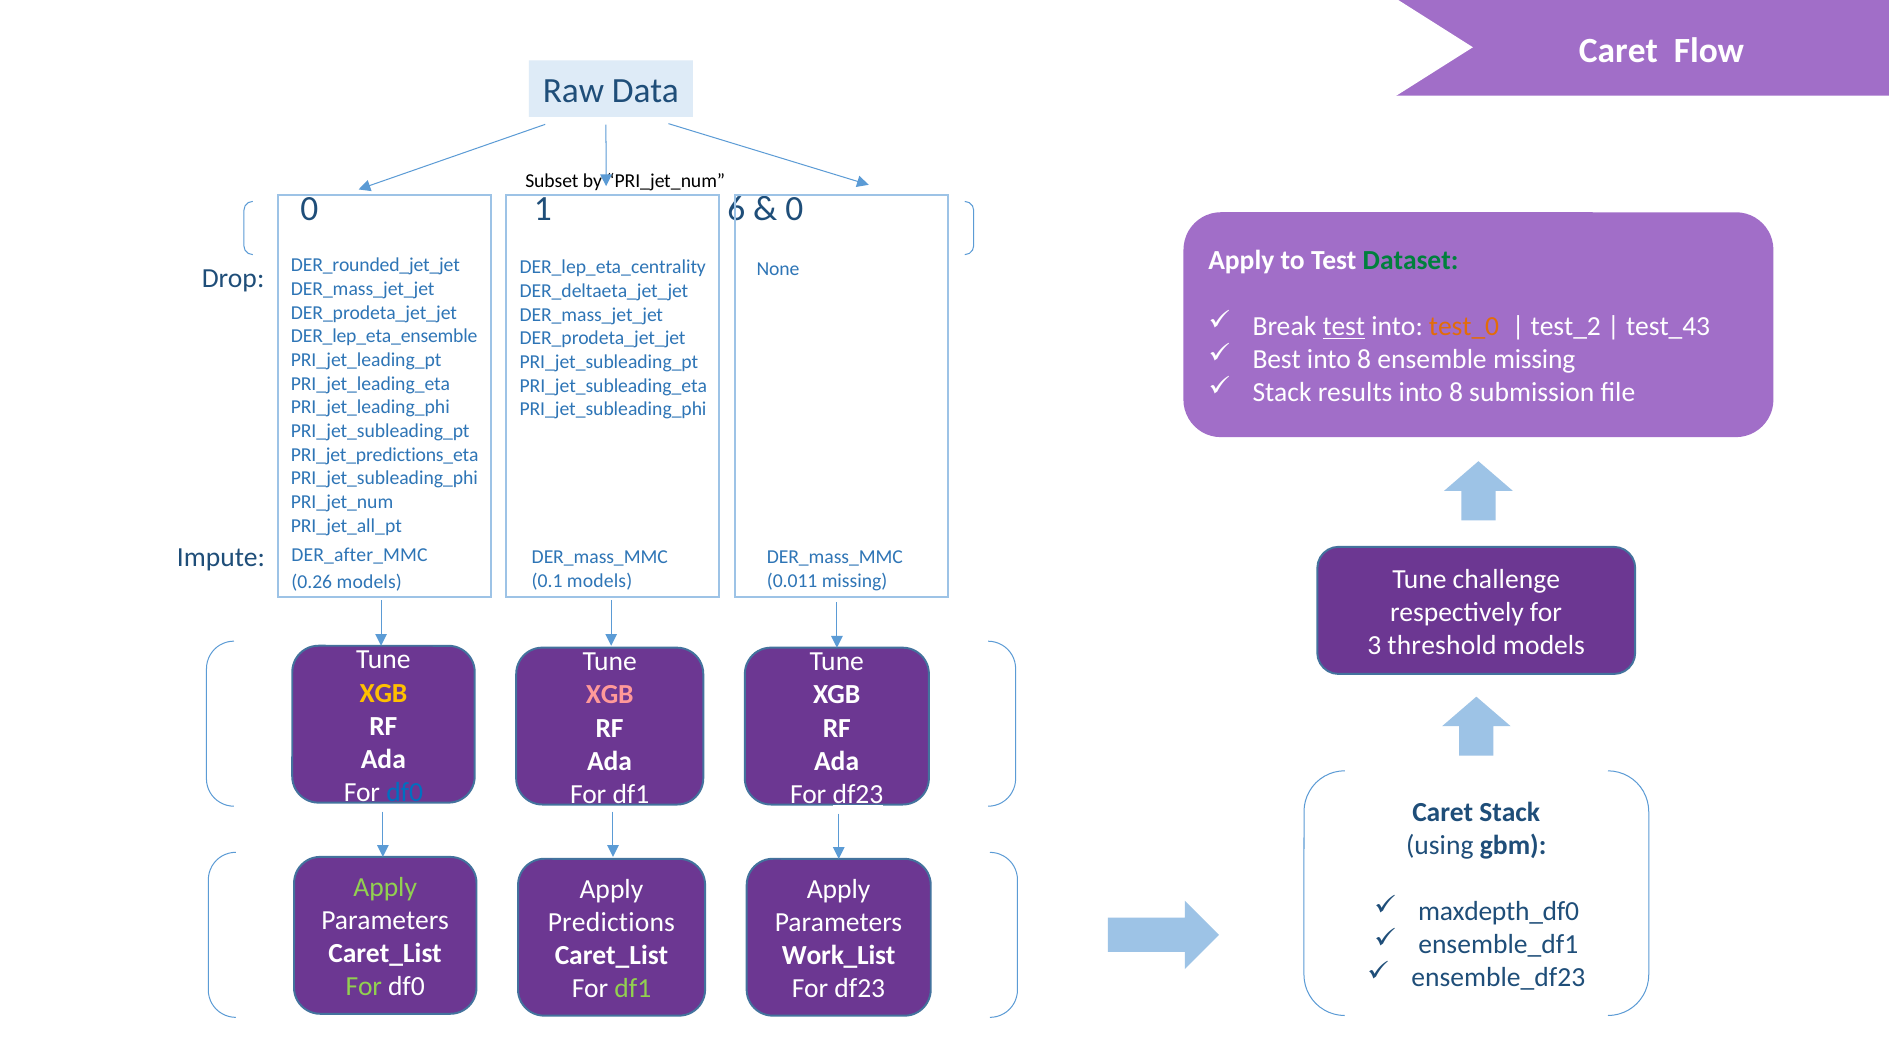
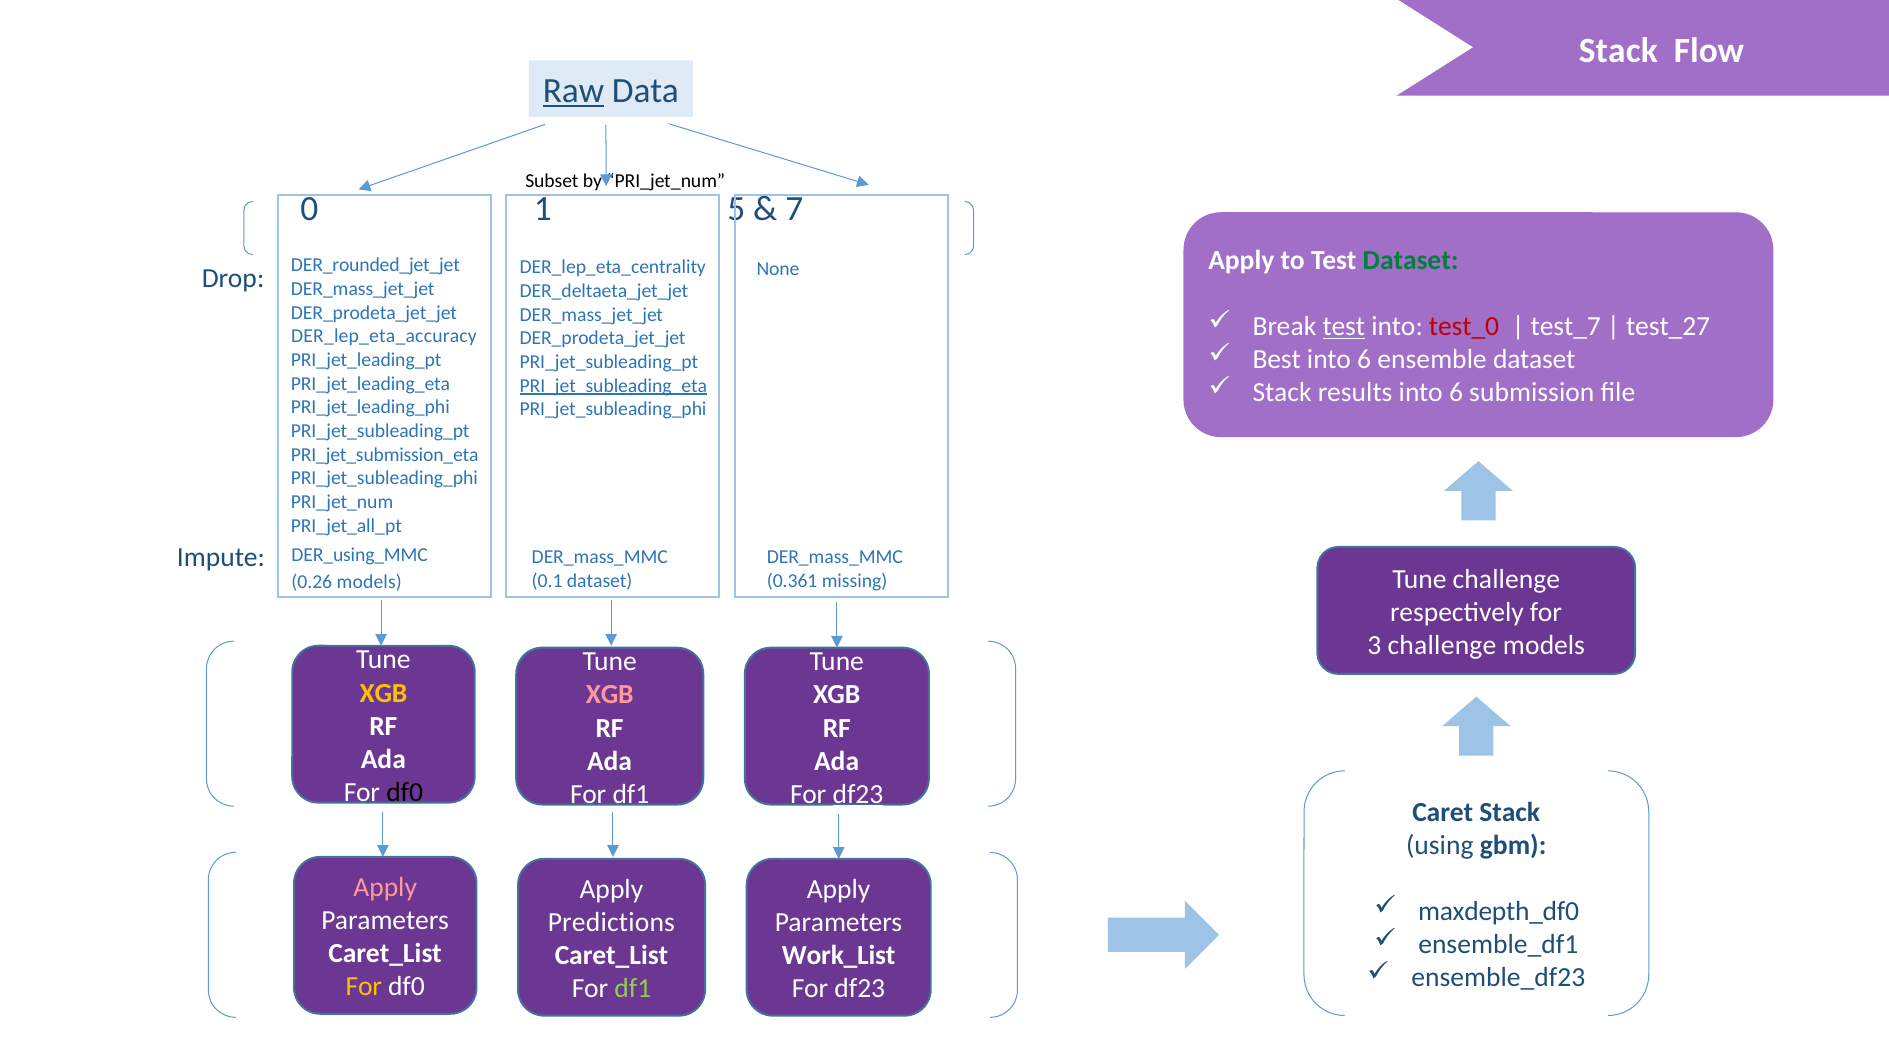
Caret at (1618, 51): Caret -> Stack
Raw underline: none -> present
6: 6 -> 5
0 at (794, 209): 0 -> 7
test_0 colour: orange -> red
test_2: test_2 -> test_7
test_43: test_43 -> test_27
DER_lep_eta_ensemble: DER_lep_eta_ensemble -> DER_lep_eta_accuracy
8 at (1364, 360): 8 -> 6
ensemble missing: missing -> dataset
PRI_jet_subleading_eta underline: none -> present
results into 8: 8 -> 6
PRI_jet_predictions_eta: PRI_jet_predictions_eta -> PRI_jet_submission_eta
DER_after_MMC: DER_after_MMC -> DER_using_MMC
0.1 models: models -> dataset
0.011: 0.011 -> 0.361
3 threshold: threshold -> challenge
df0 at (405, 792) colour: blue -> black
Apply at (385, 887) colour: light green -> pink
For at (364, 986) colour: light green -> yellow
